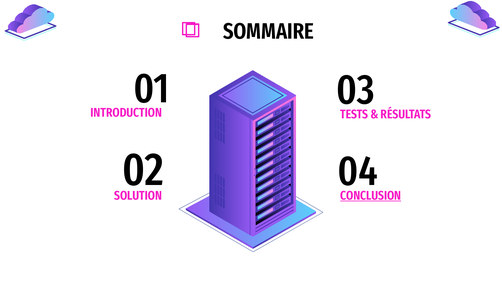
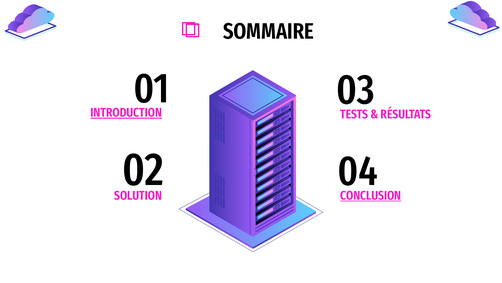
INTRODUCTION underline: none -> present
